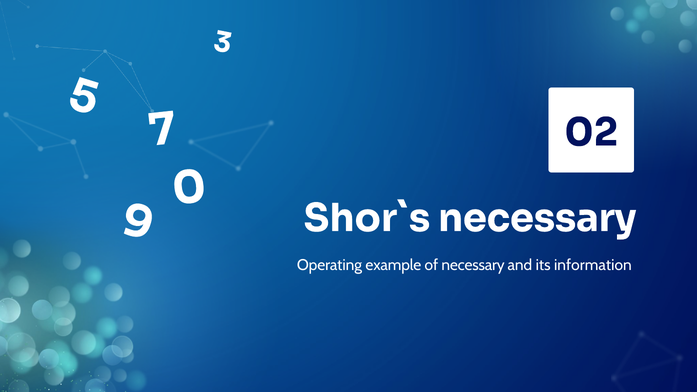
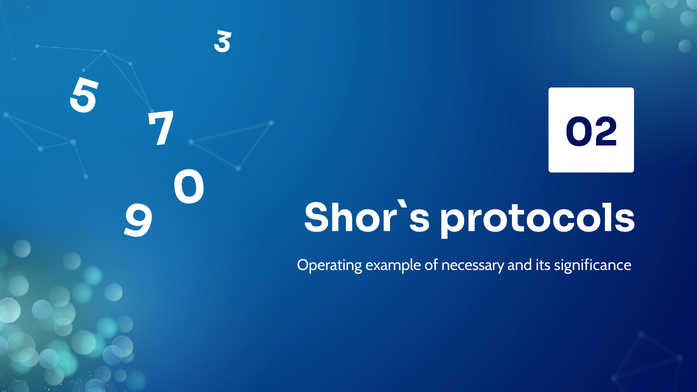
necessary at (537, 218): necessary -> protocols
information: information -> significance
